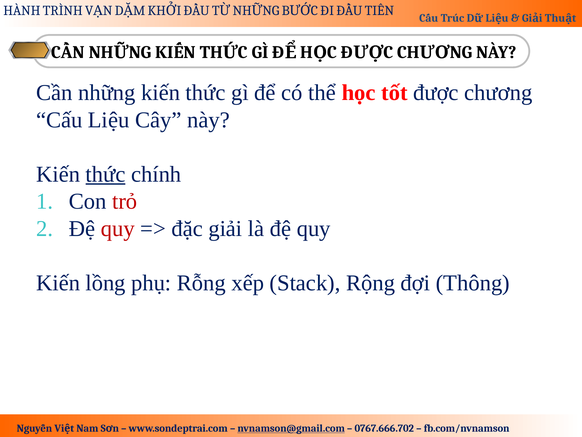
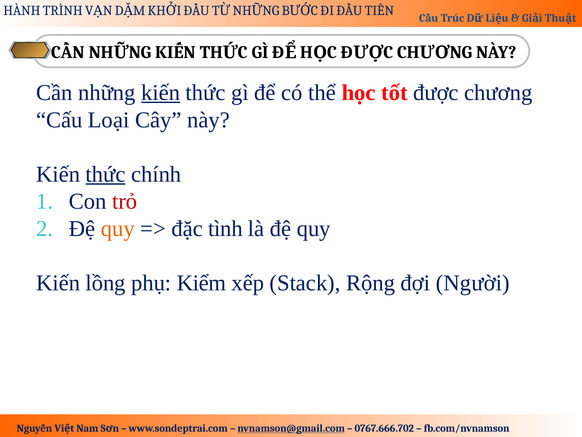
kiến at (161, 93) underline: none -> present
Liệu: Liệu -> Loại
quy at (118, 228) colour: red -> orange
giải: giải -> tình
Rỗng: Rỗng -> Kiểm
Thông: Thông -> Người
